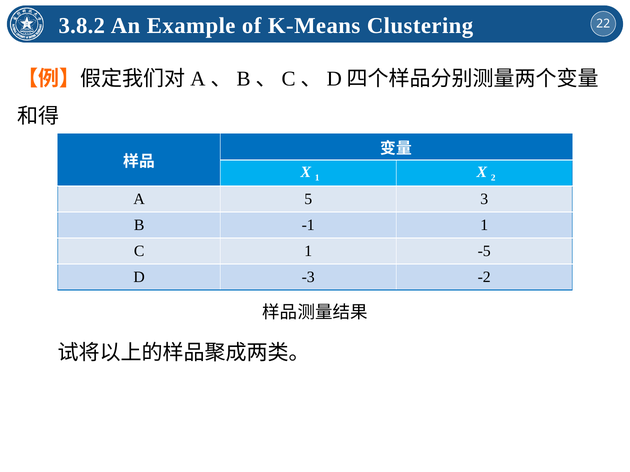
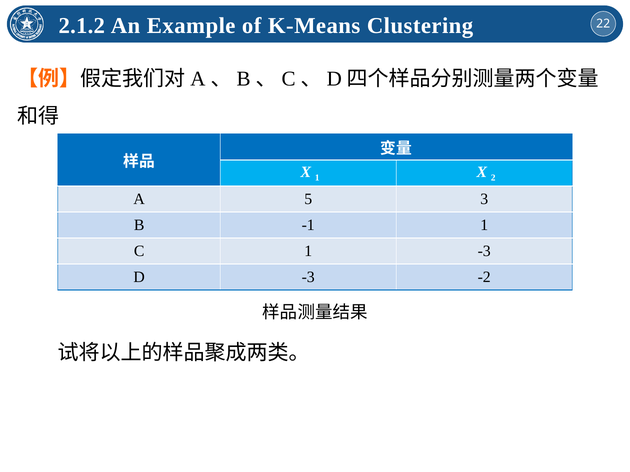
3.8.2: 3.8.2 -> 2.1.2
1 -5: -5 -> -3
